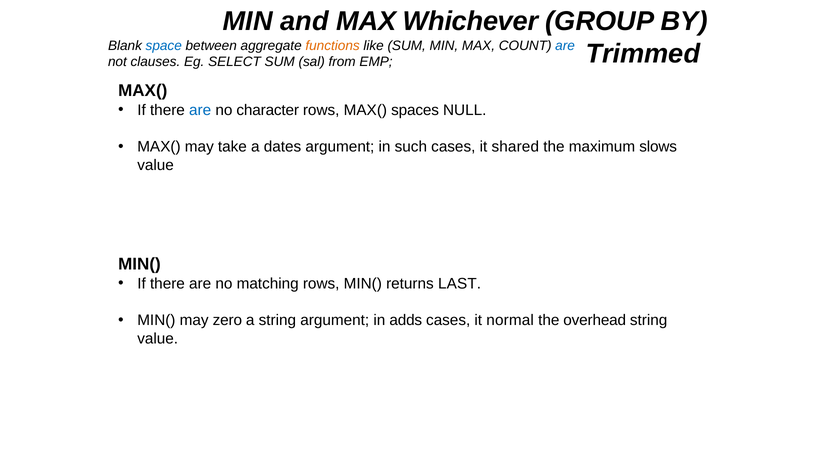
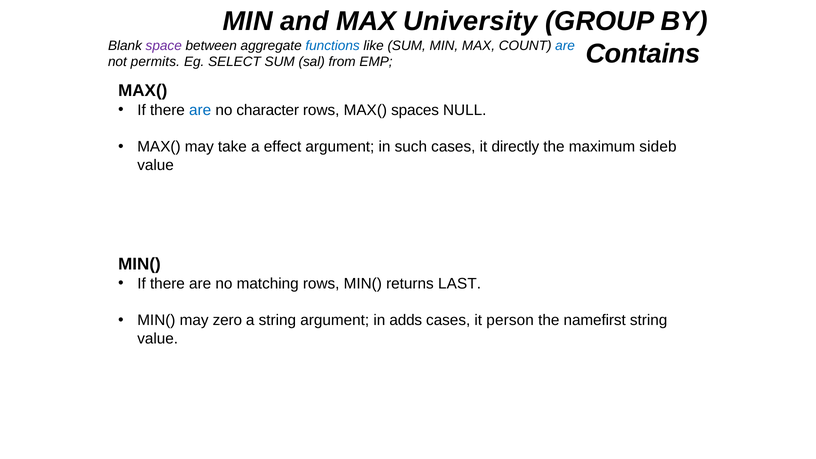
Whichever: Whichever -> University
space colour: blue -> purple
functions colour: orange -> blue
Trimmed: Trimmed -> Contains
clauses: clauses -> permits
dates: dates -> effect
shared: shared -> directly
slows: slows -> sideb
normal: normal -> person
overhead: overhead -> namefirst
